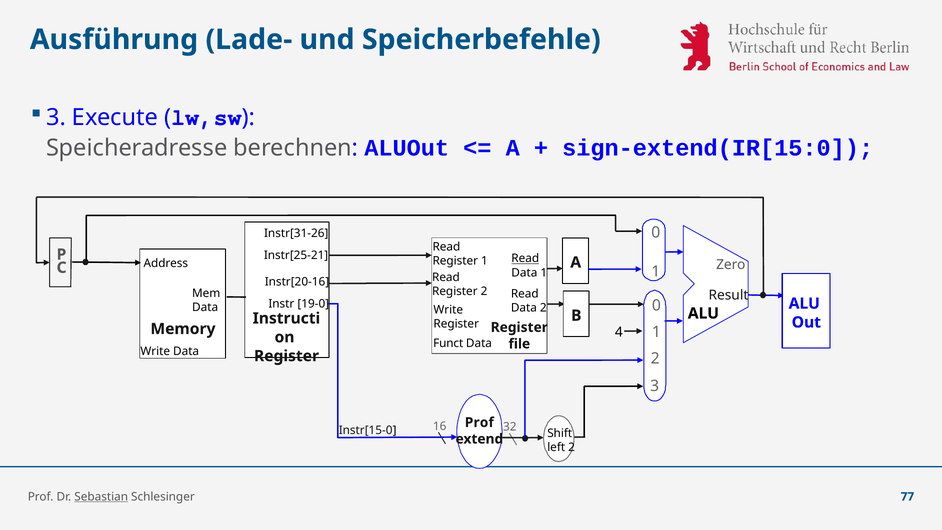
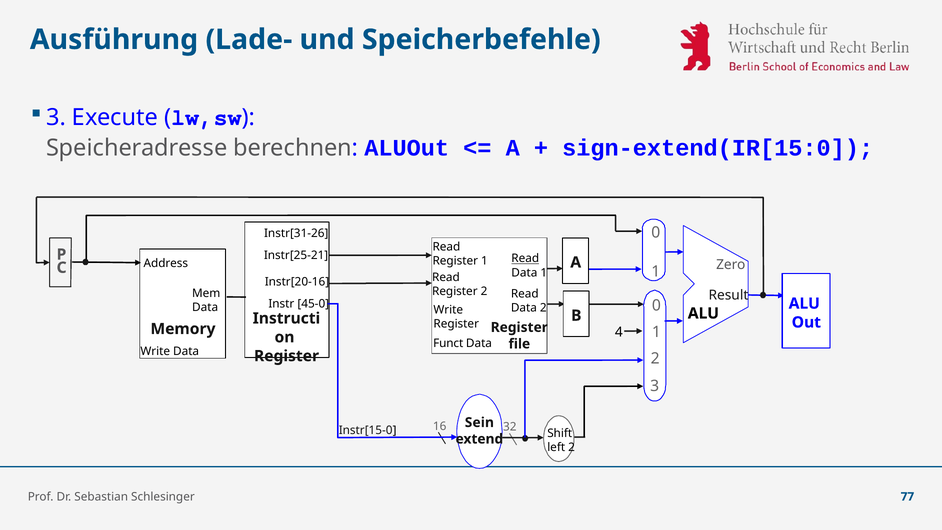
19-0: 19-0 -> 45-0
Prof at (479, 422): Prof -> Sein
Sebastian underline: present -> none
